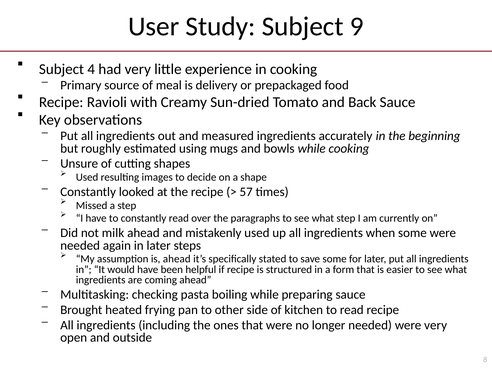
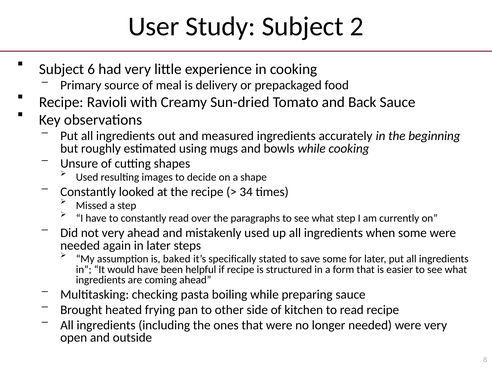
9: 9 -> 2
4: 4 -> 6
57: 57 -> 34
not milk: milk -> very
is ahead: ahead -> baked
